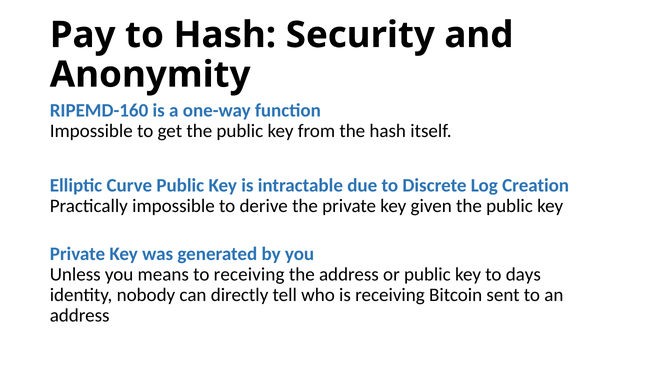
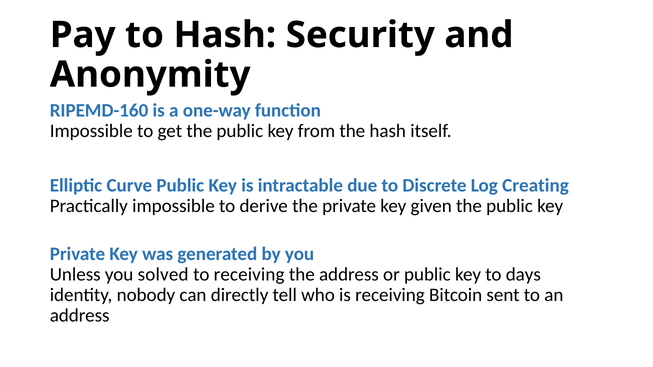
Creation: Creation -> Creating
means: means -> solved
